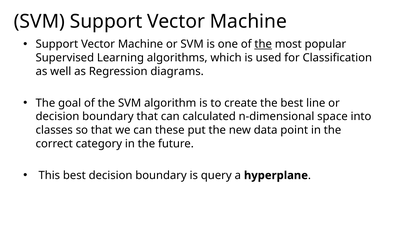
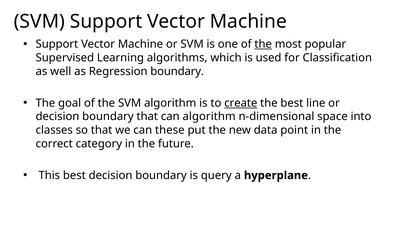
Regression diagrams: diagrams -> boundary
create underline: none -> present
can calculated: calculated -> algorithm
